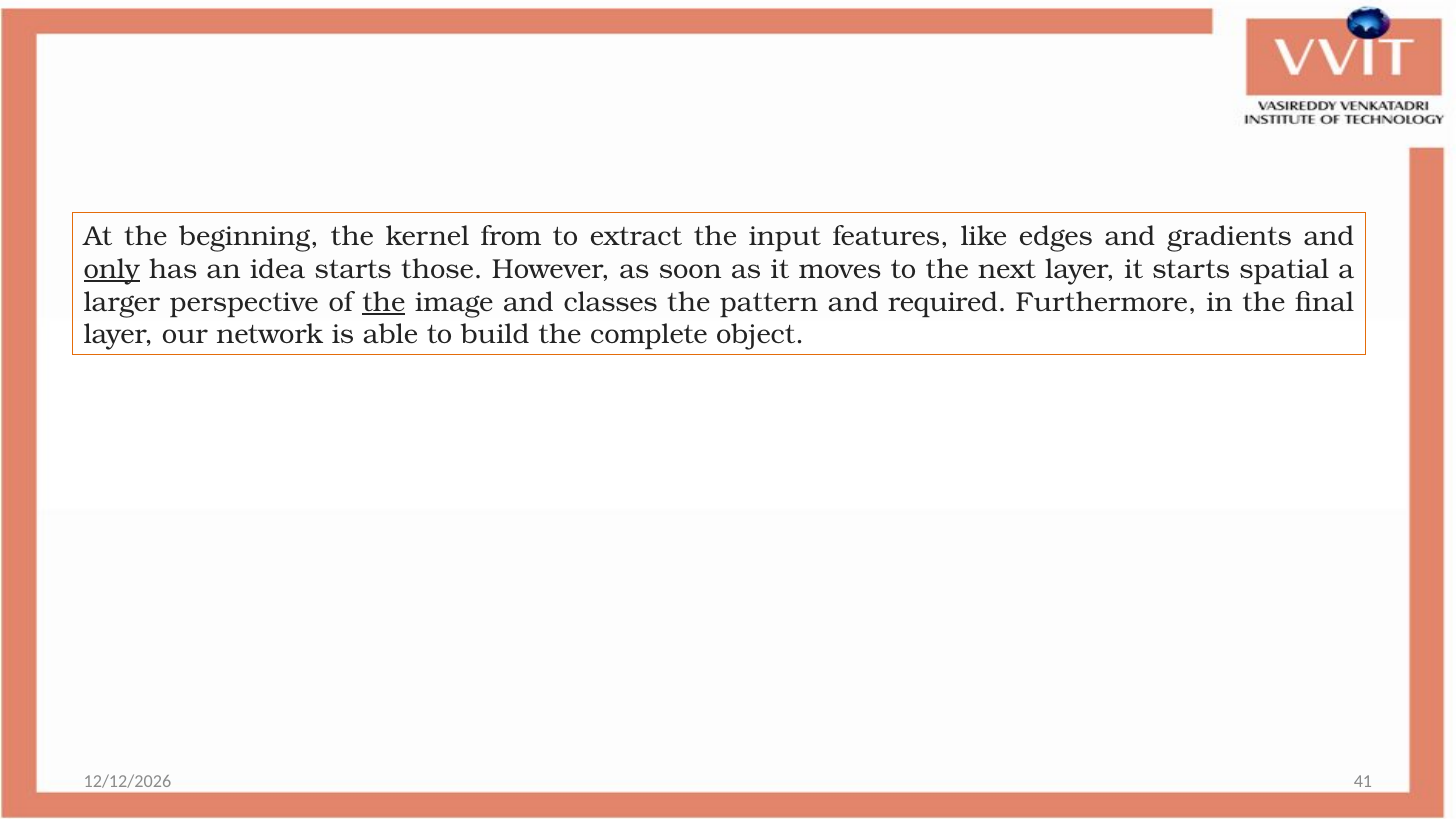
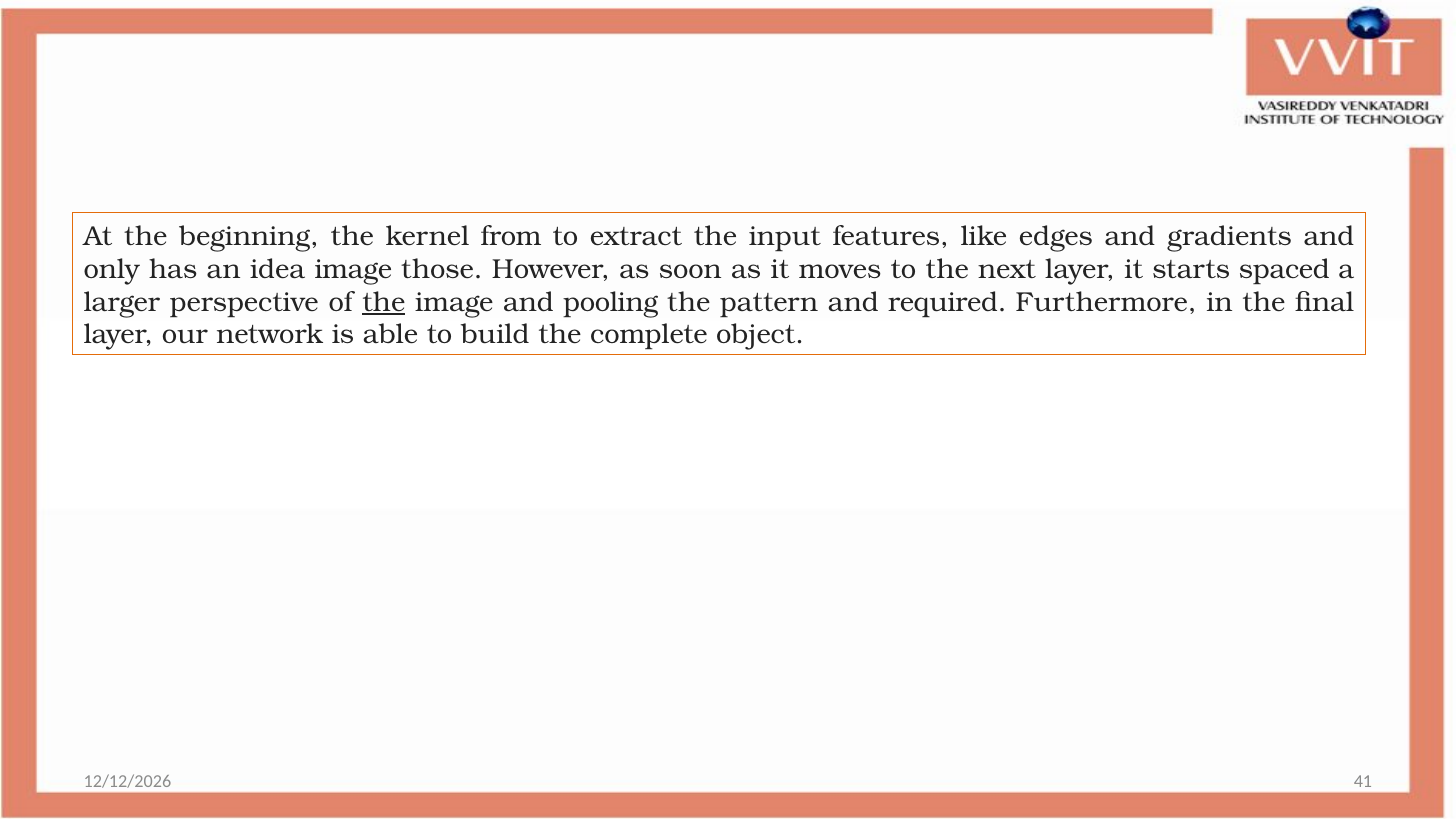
only underline: present -> none
idea starts: starts -> image
spatial: spatial -> spaced
classes: classes -> pooling
